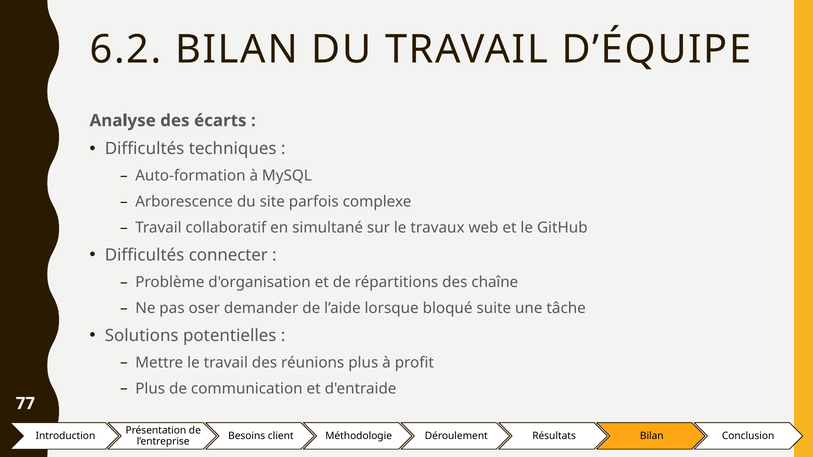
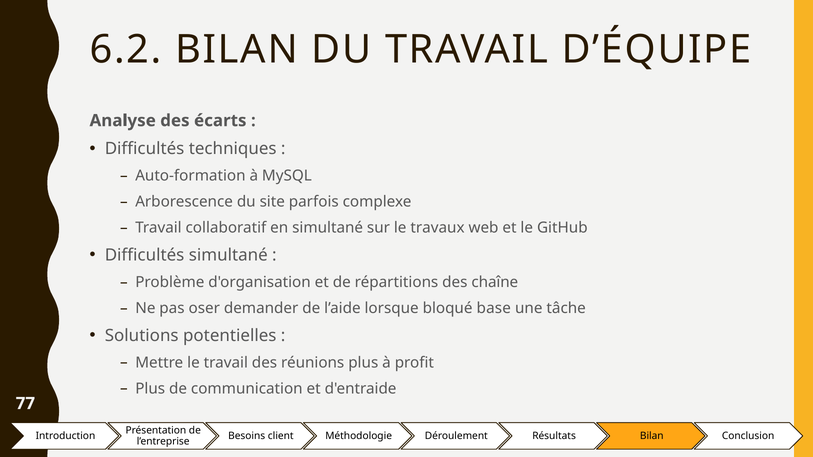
Difficultés connecter: connecter -> simultané
suite: suite -> base
